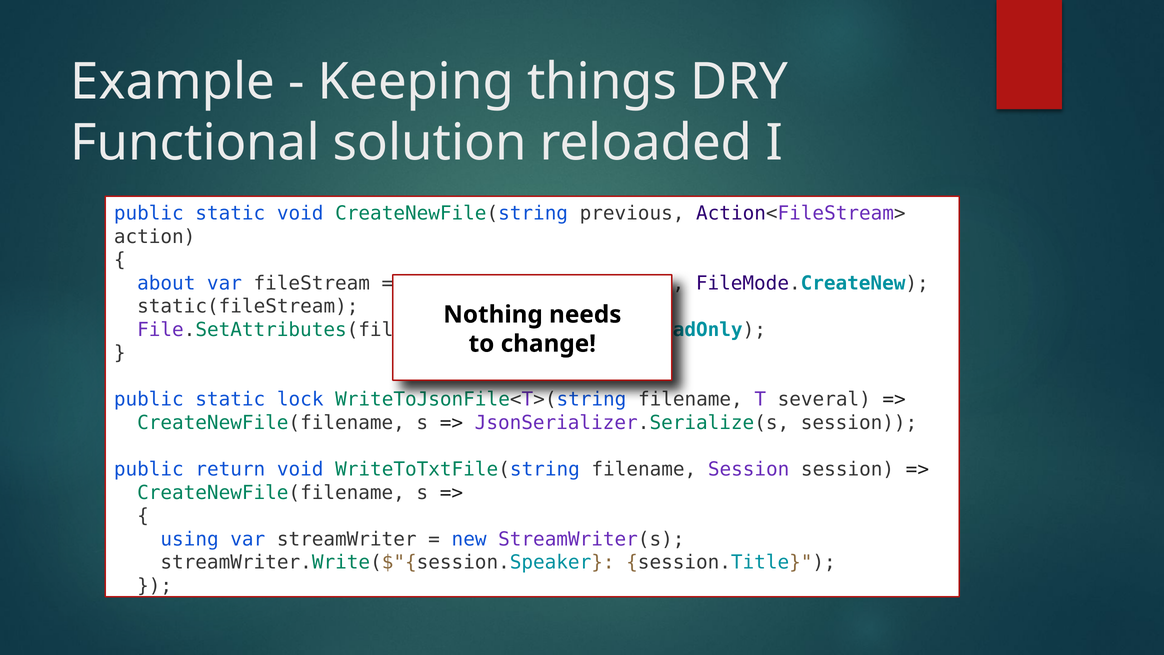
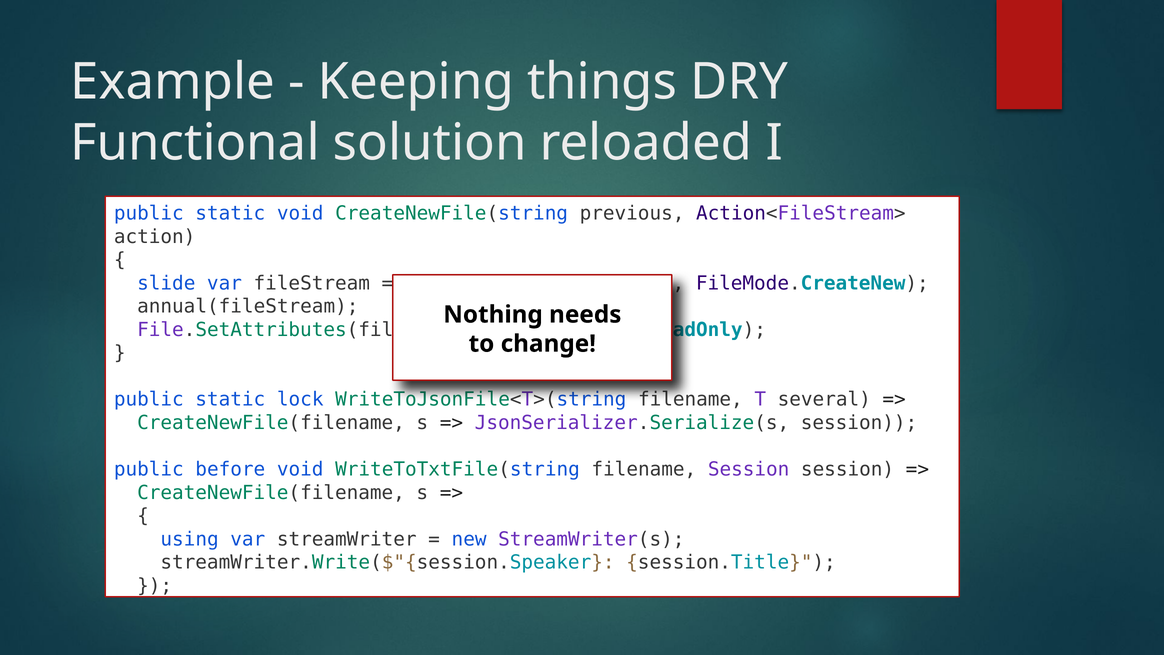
about: about -> slide
static(fileStream: static(fileStream -> annual(fileStream
return: return -> before
